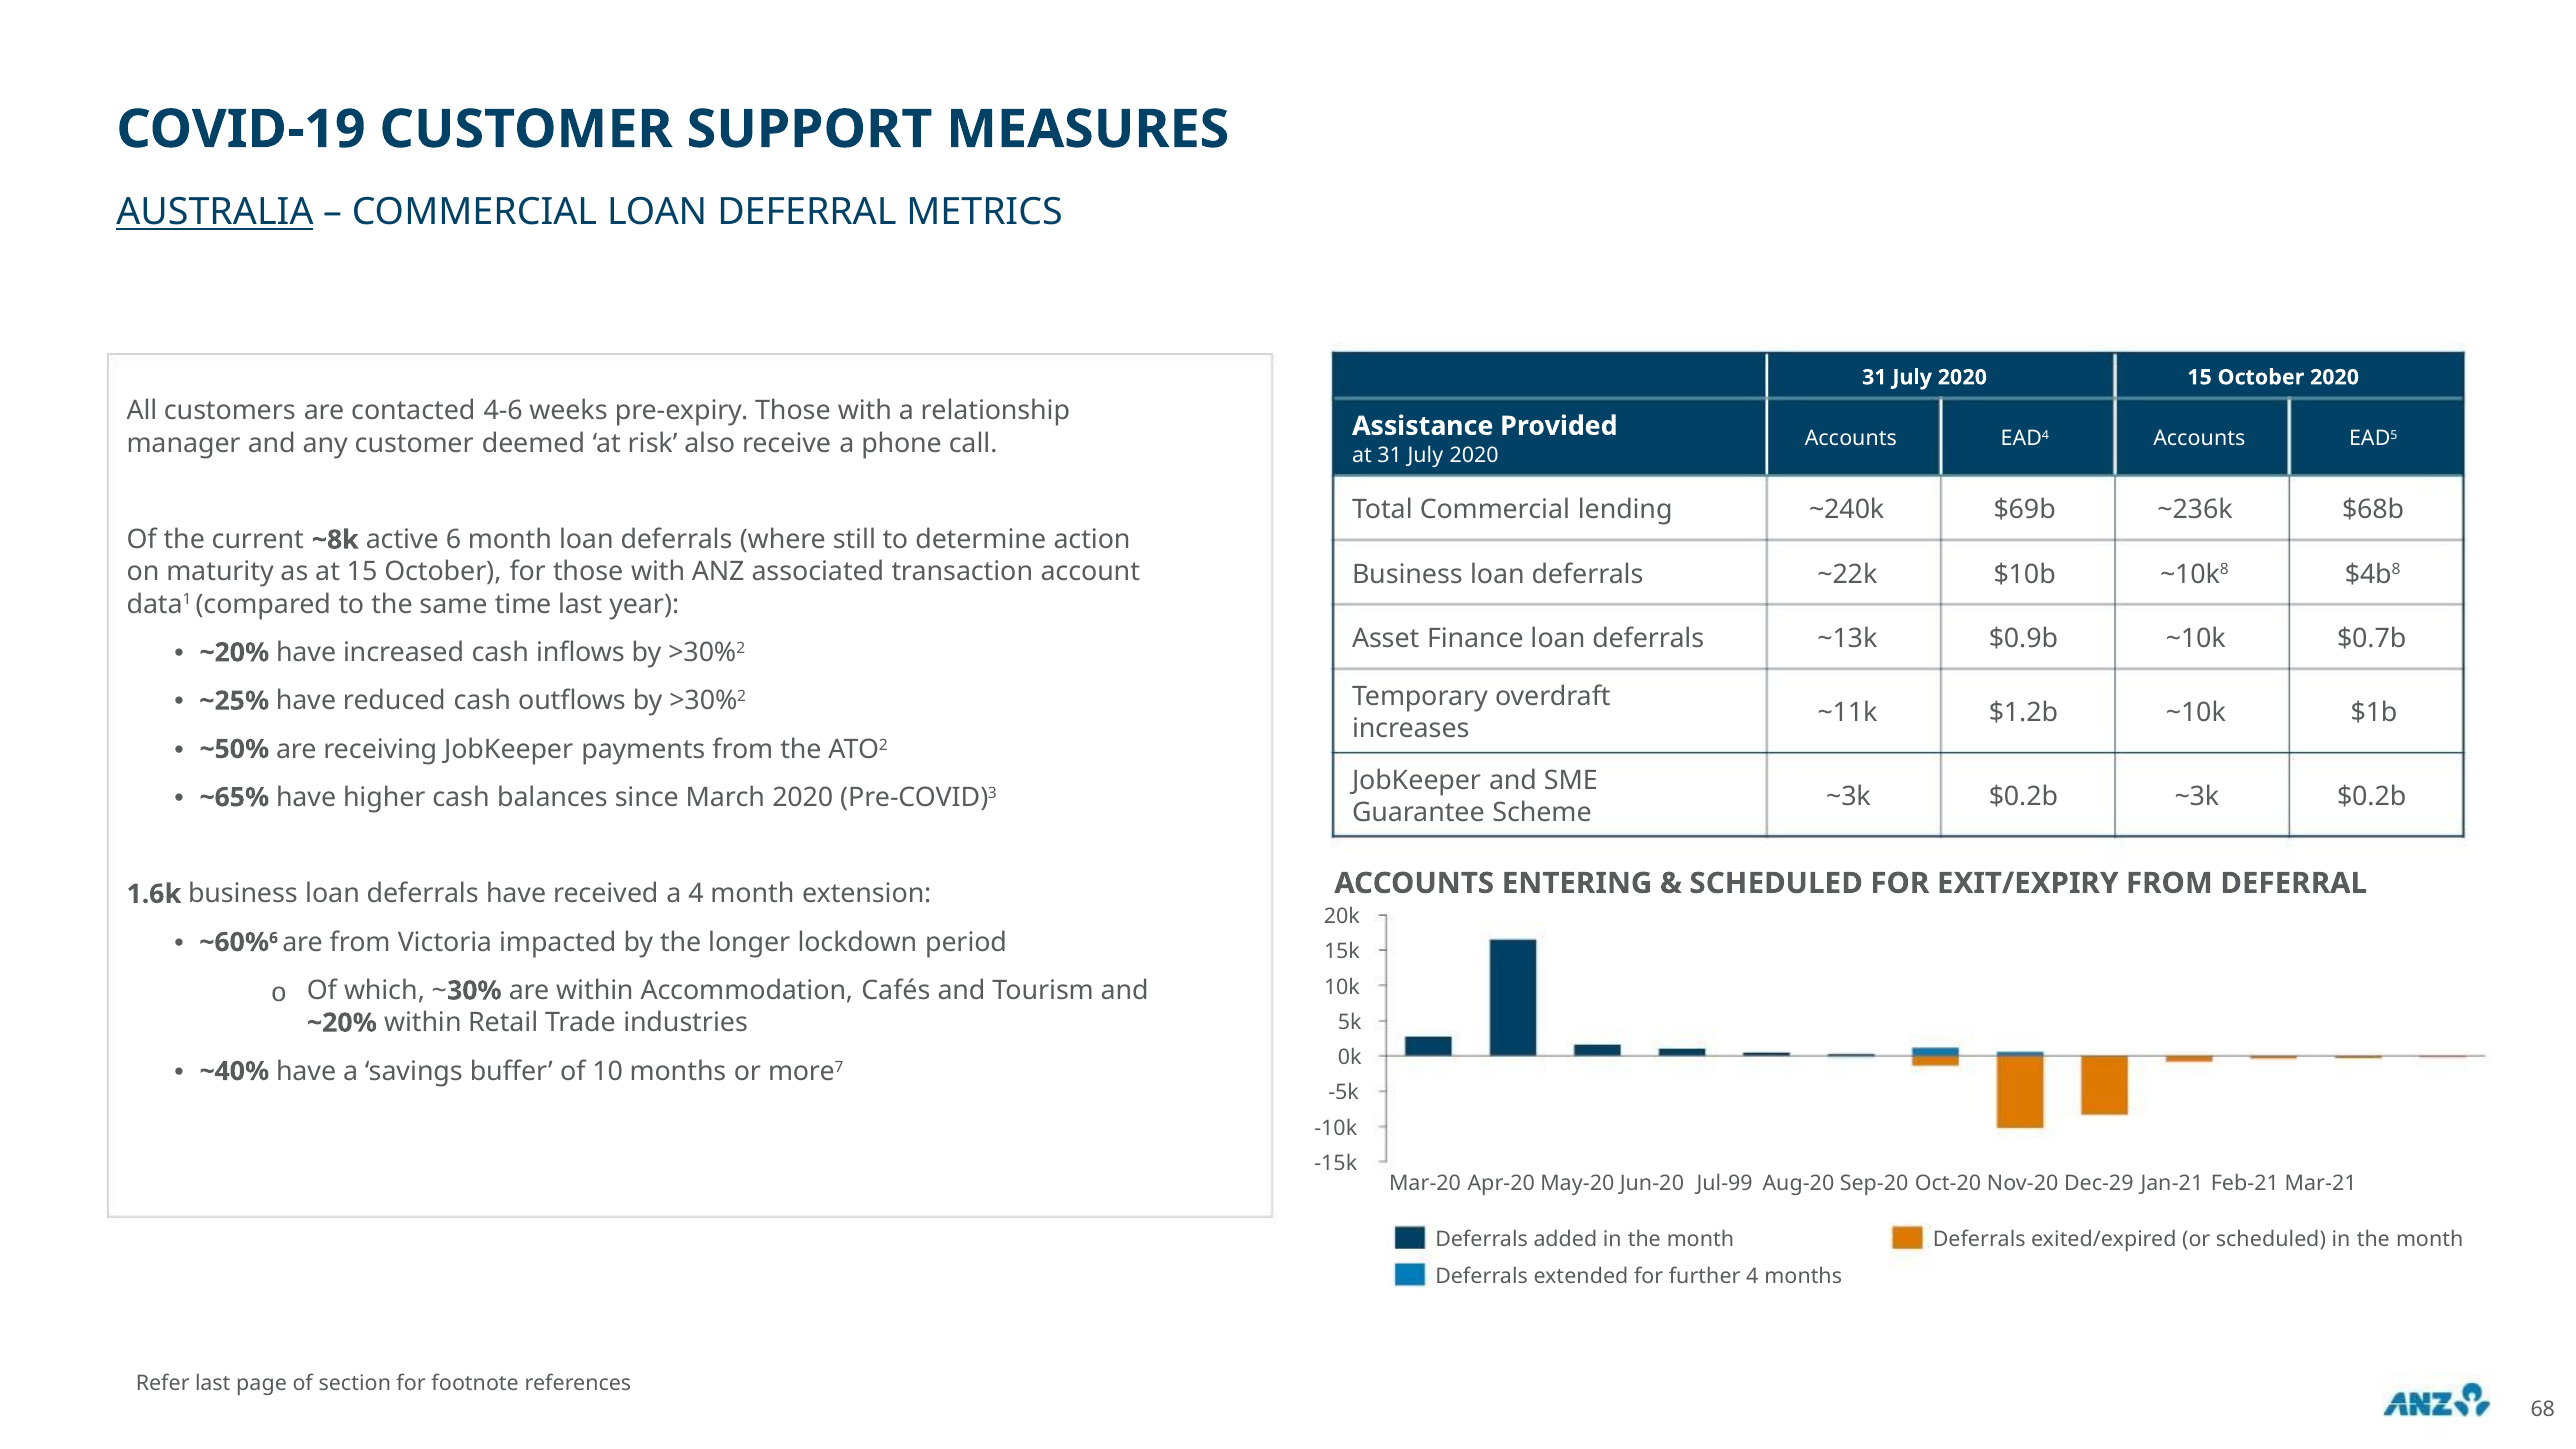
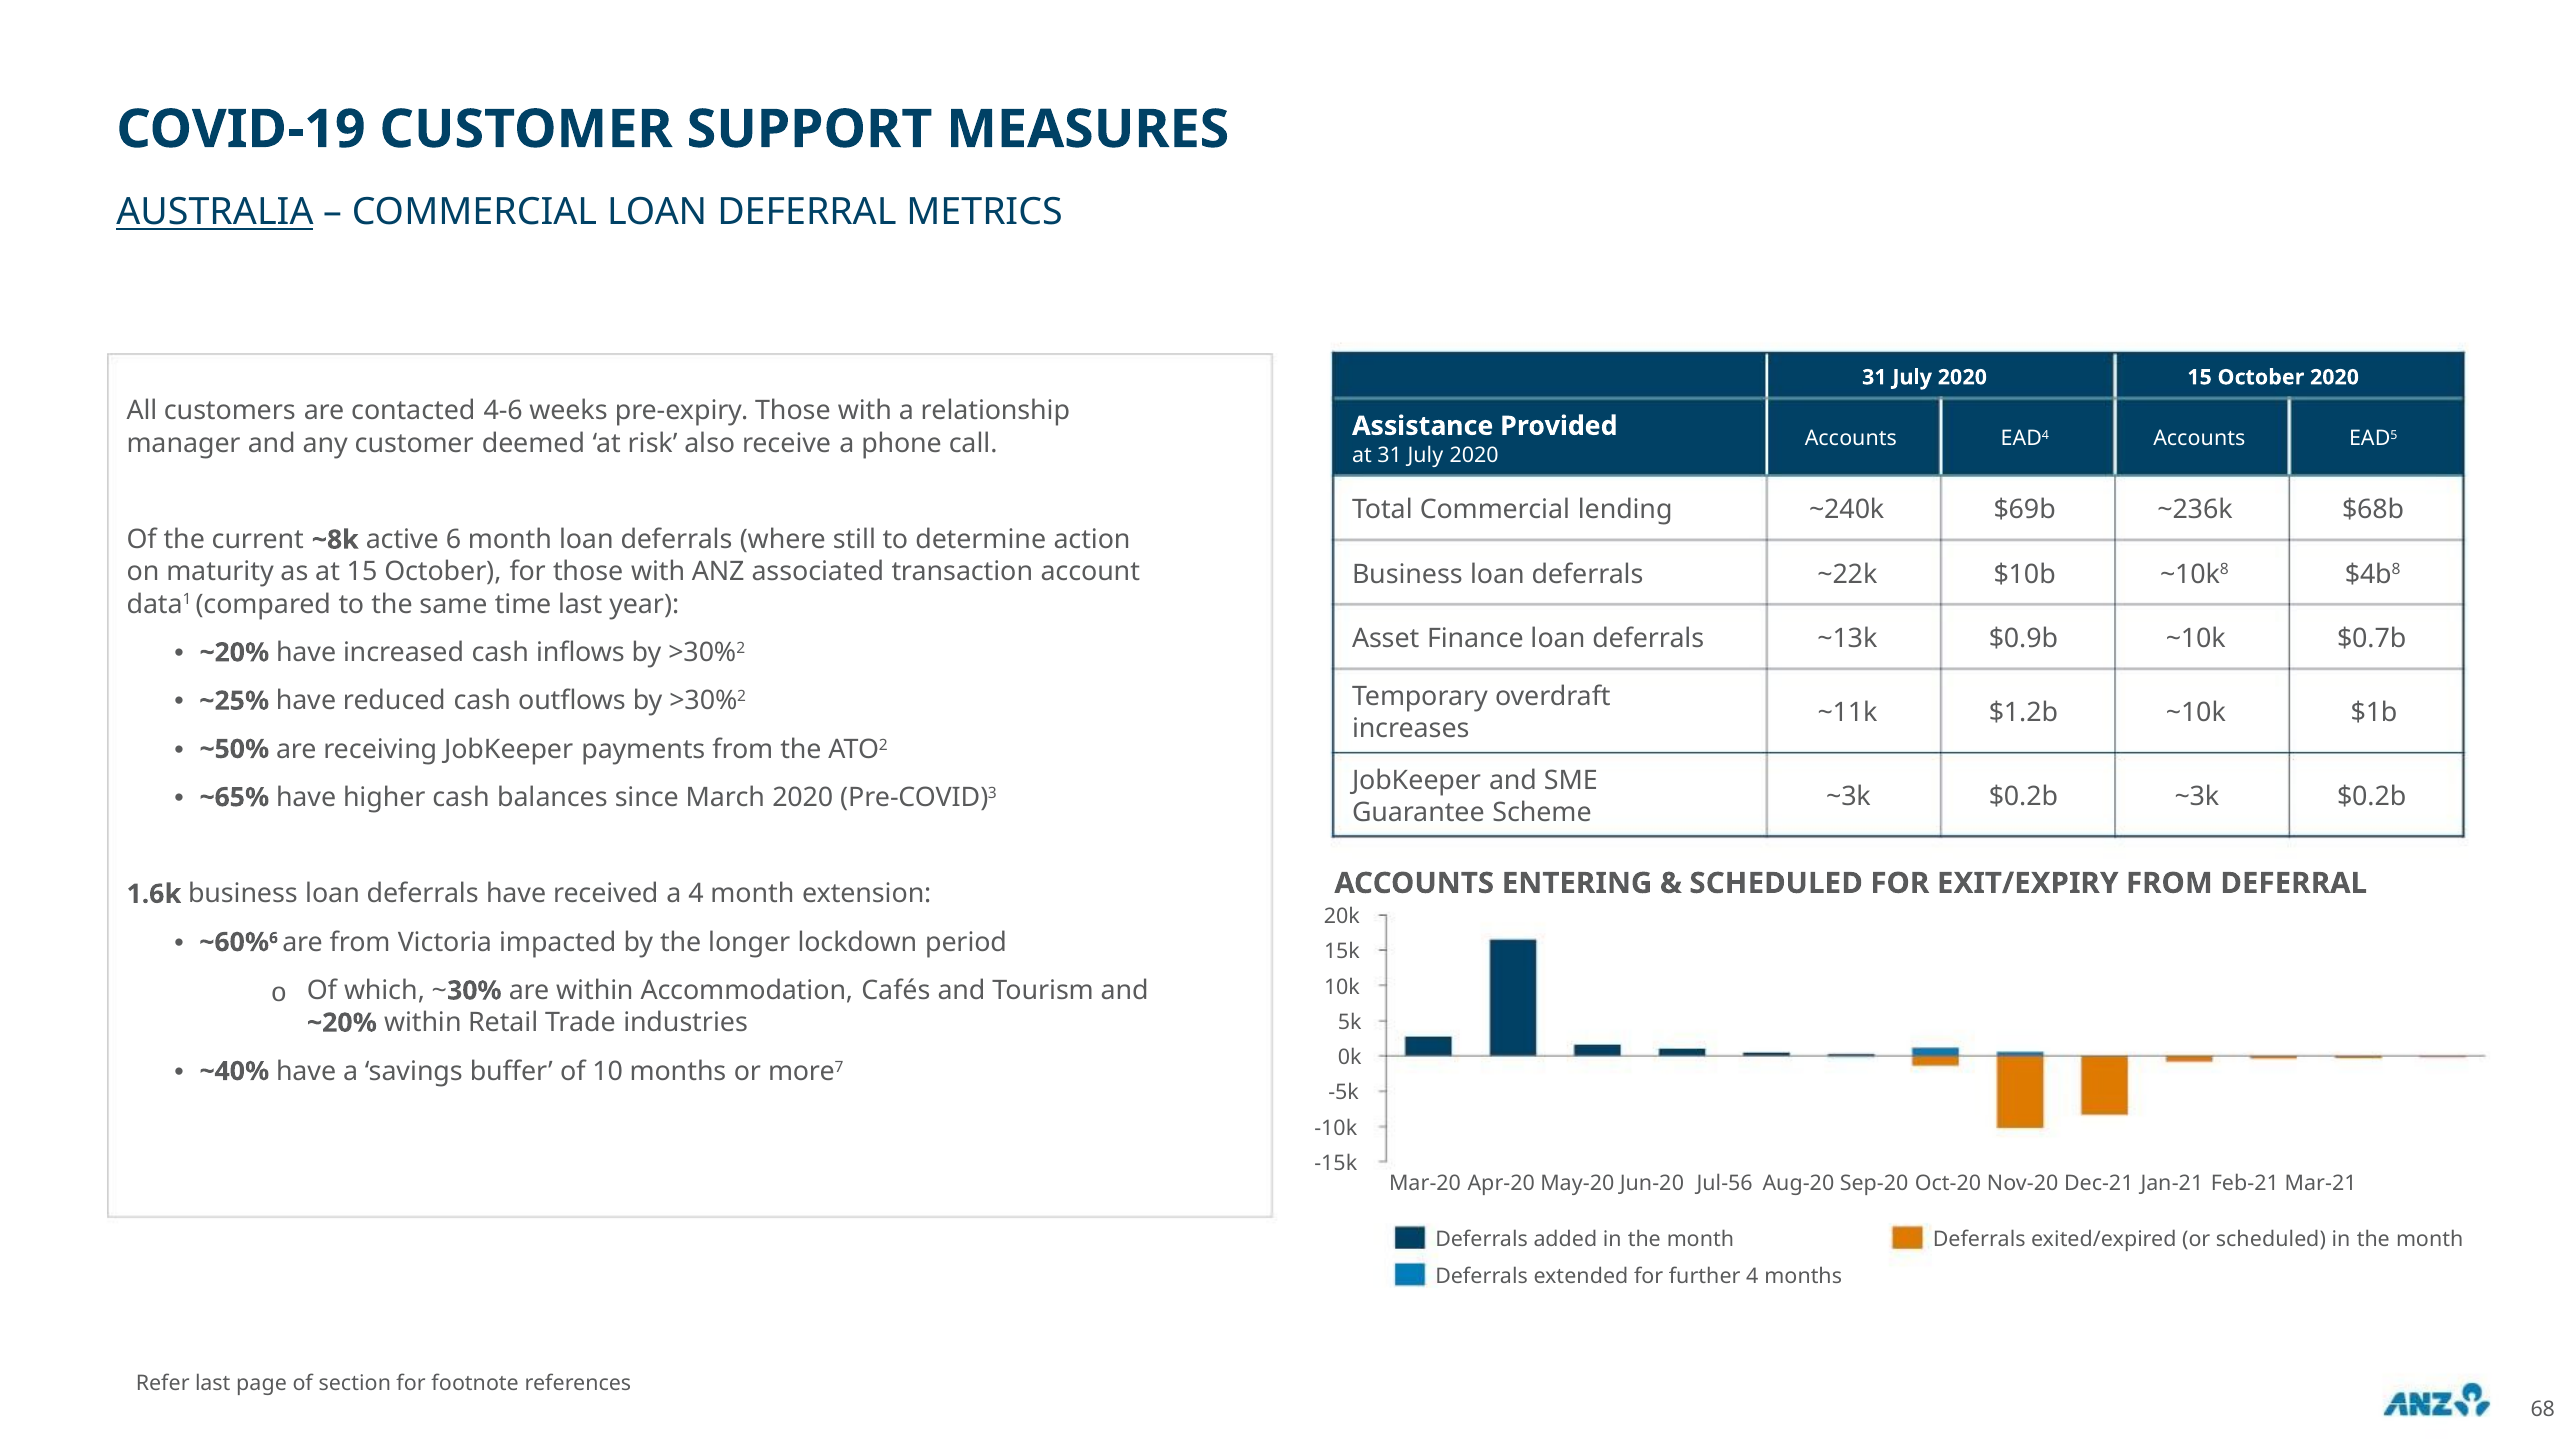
Jul-99: Jul-99 -> Jul-56
Dec-29: Dec-29 -> Dec-21
